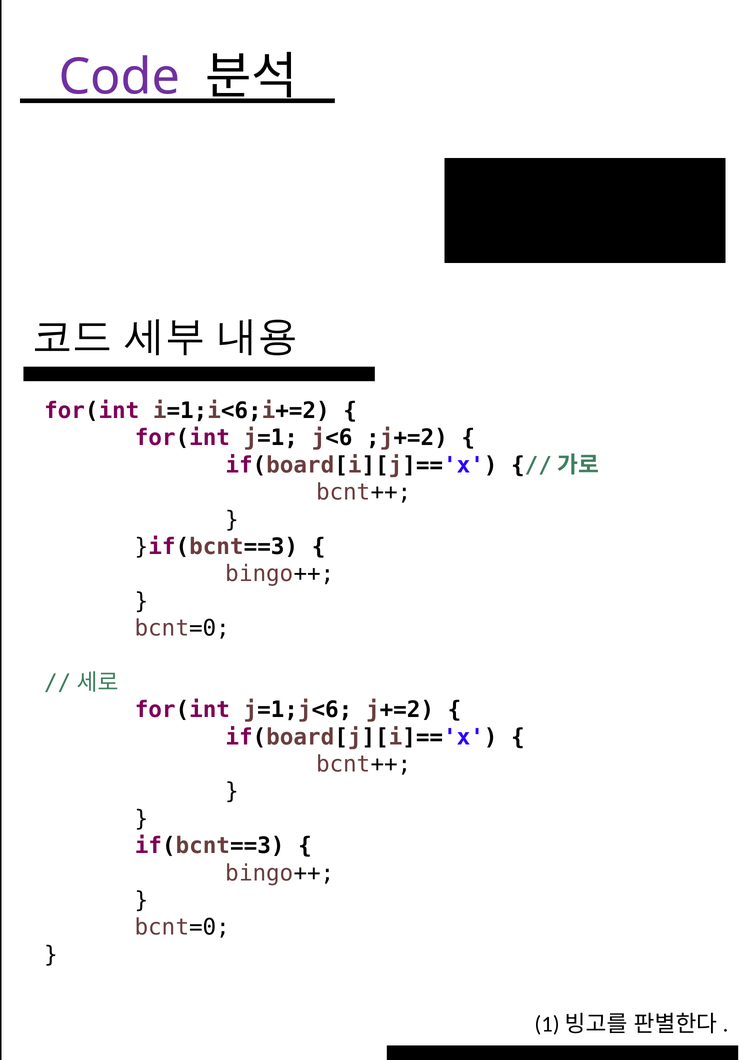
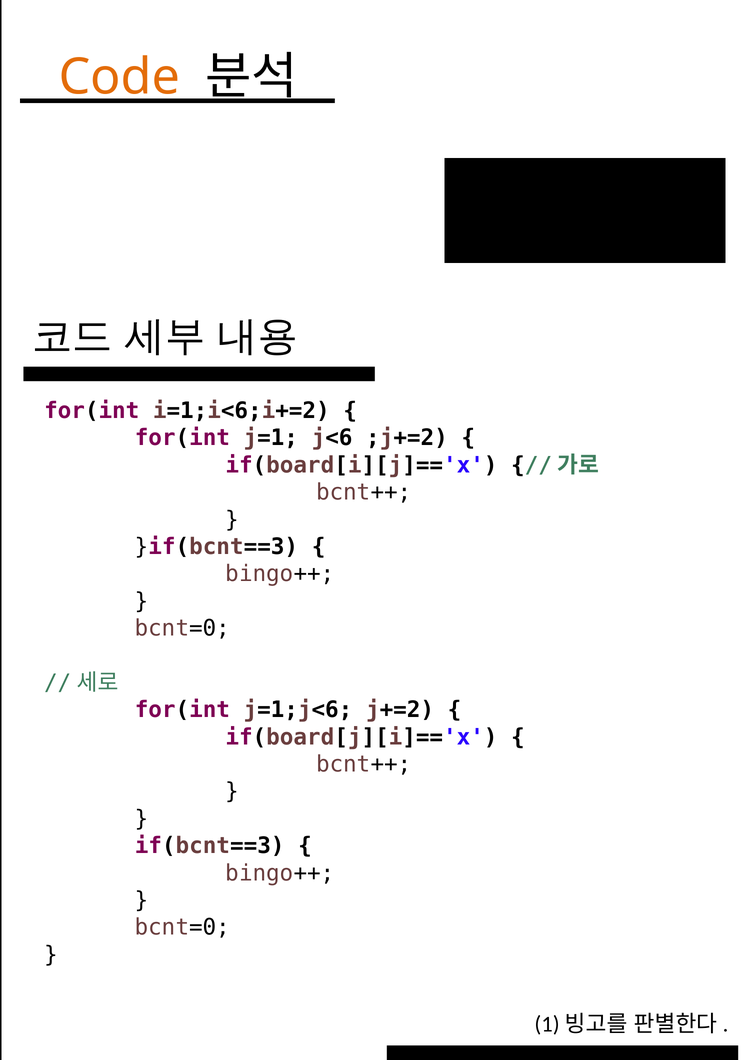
Code colour: purple -> orange
